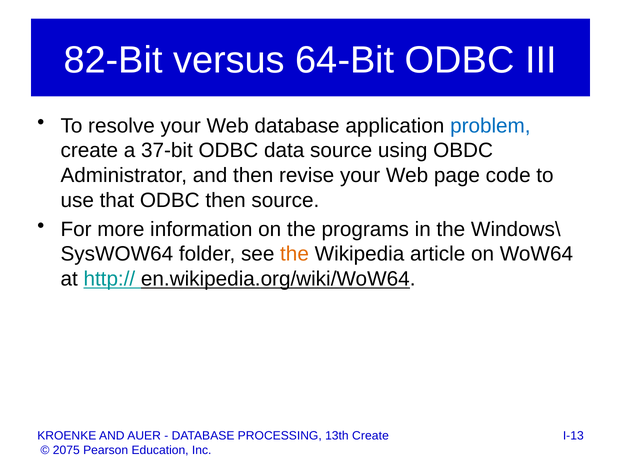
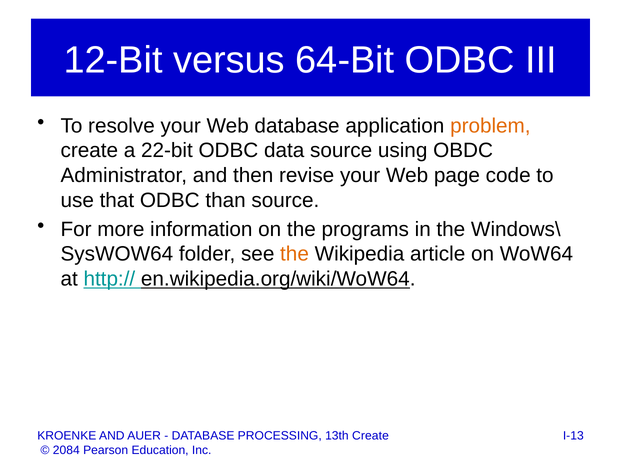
82-Bit: 82-Bit -> 12-Bit
problem colour: blue -> orange
37-bit: 37-bit -> 22-bit
ODBC then: then -> than
2075: 2075 -> 2084
